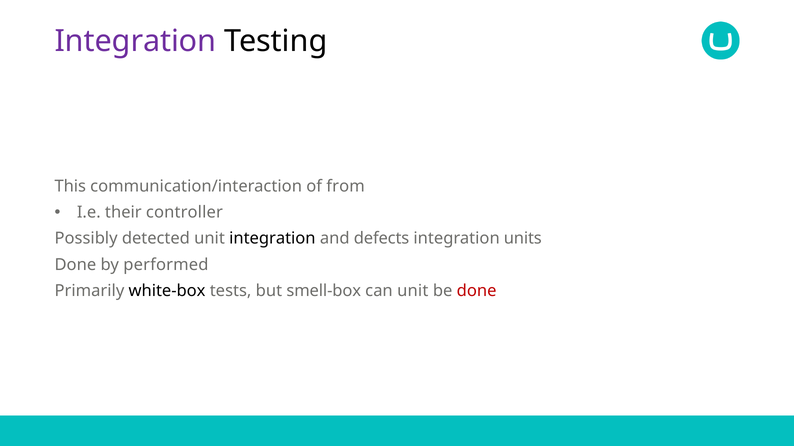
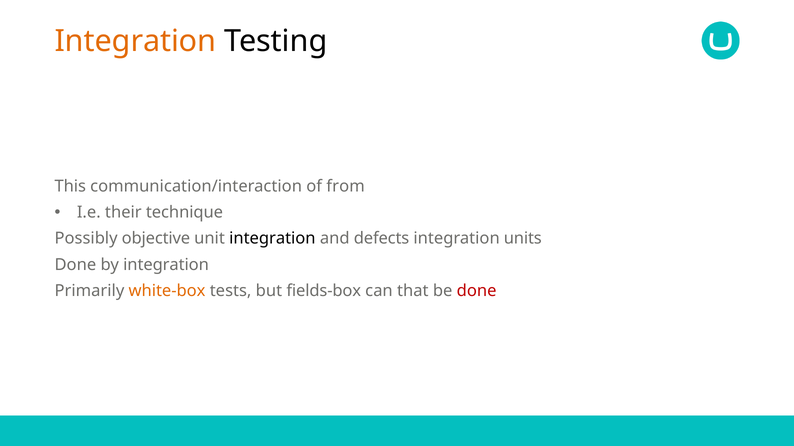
Integration at (135, 41) colour: purple -> orange
controller: controller -> technique
detected: detected -> objective
by performed: performed -> integration
white-box colour: black -> orange
smell-box: smell-box -> fields-box
can unit: unit -> that
